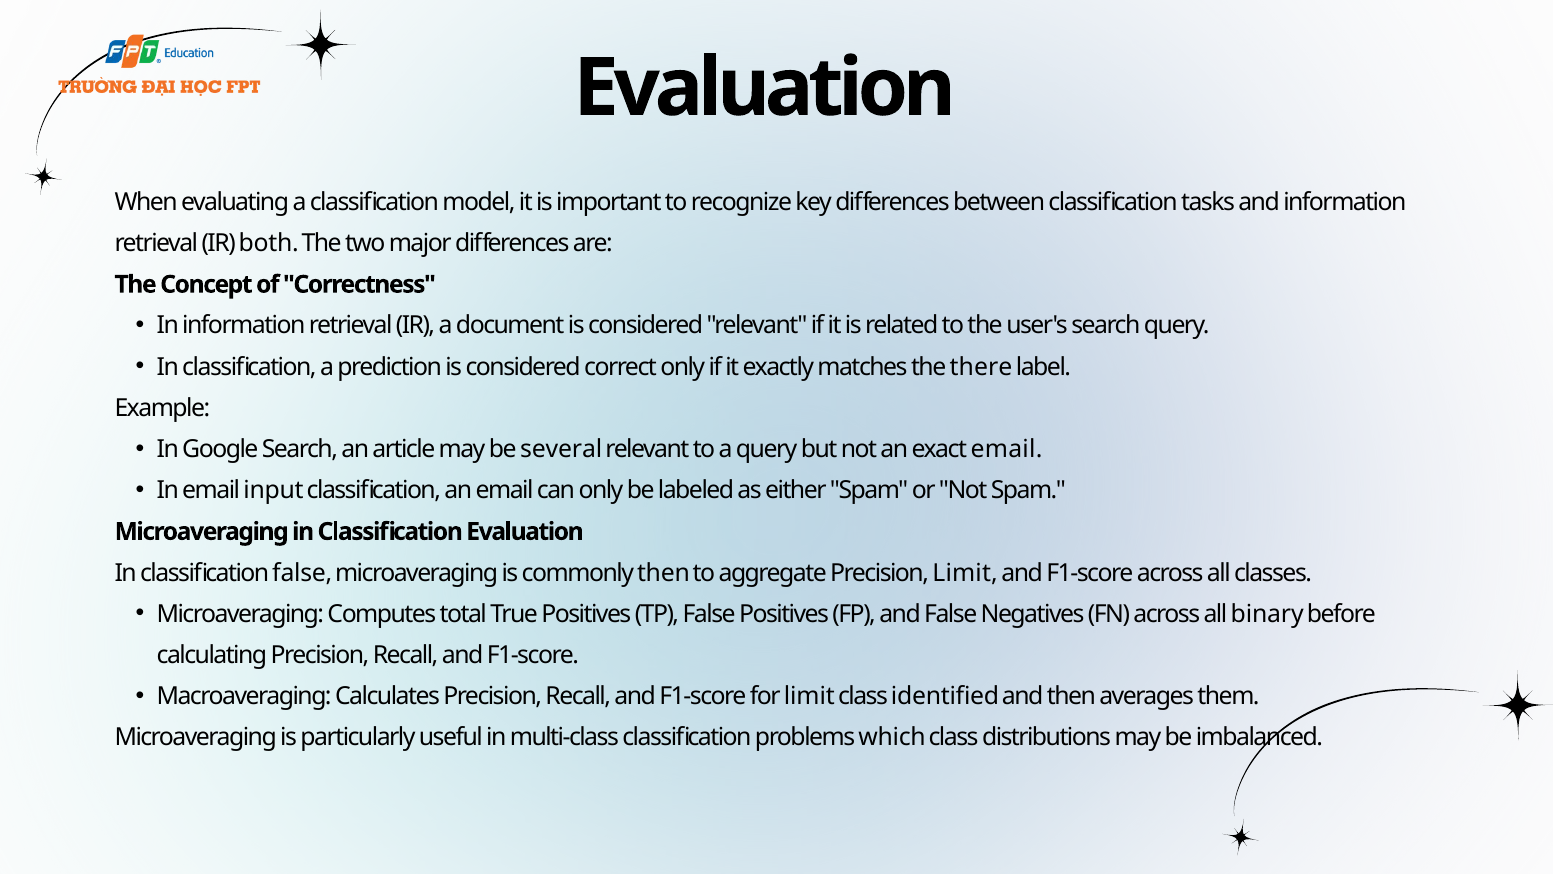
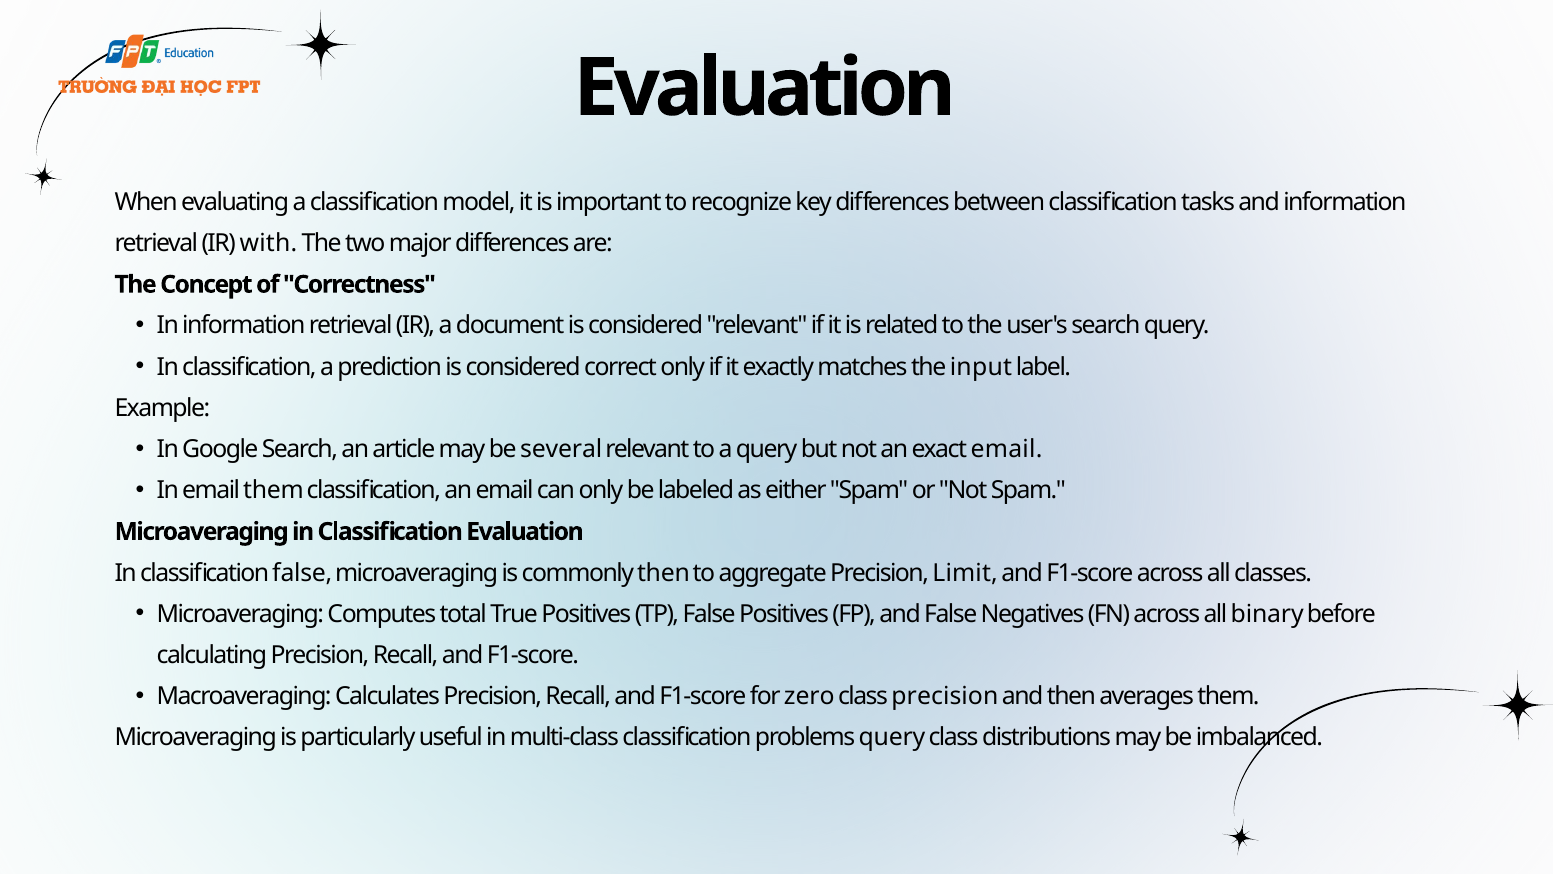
both: both -> with
there: there -> input
email input: input -> them
for limit: limit -> zero
class identified: identified -> precision
problems which: which -> query
